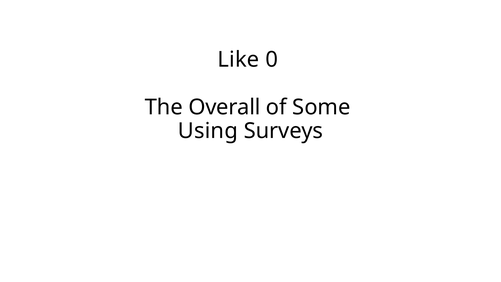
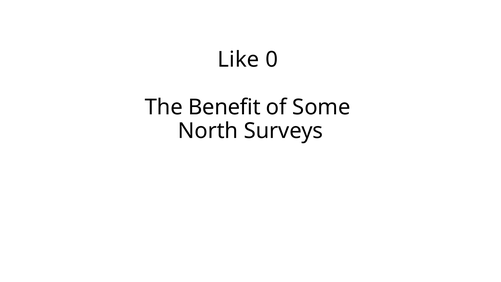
Overall: Overall -> Benefit
Using: Using -> North
